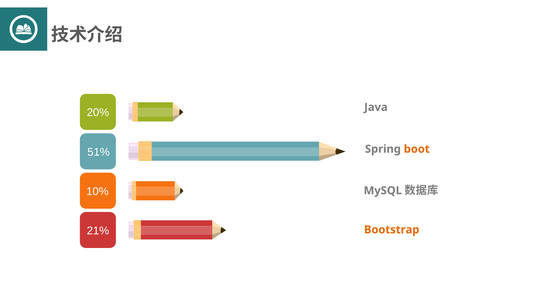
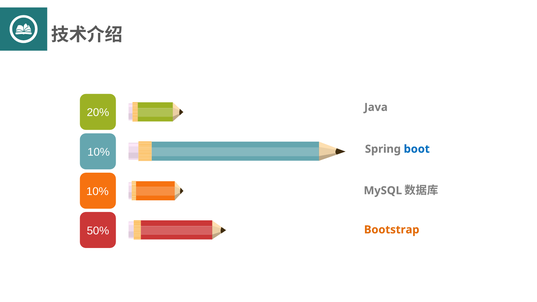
51% at (99, 152): 51% -> 10%
boot colour: orange -> blue
21%: 21% -> 50%
